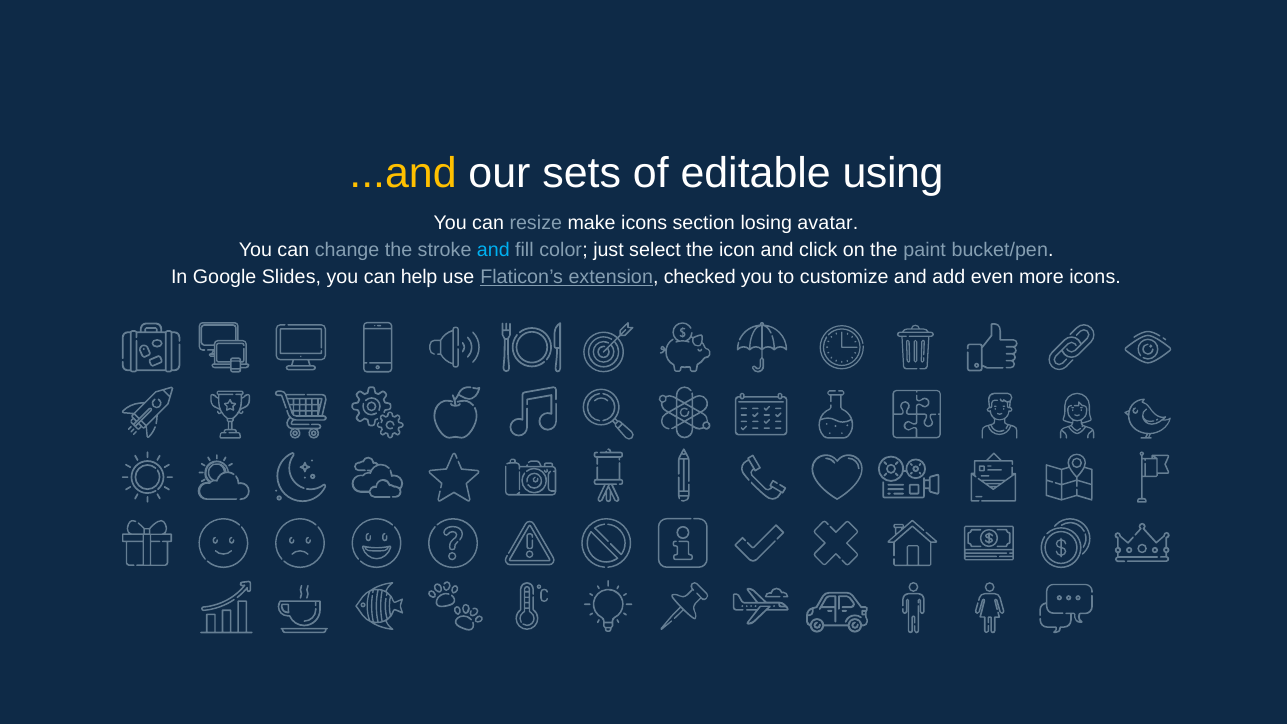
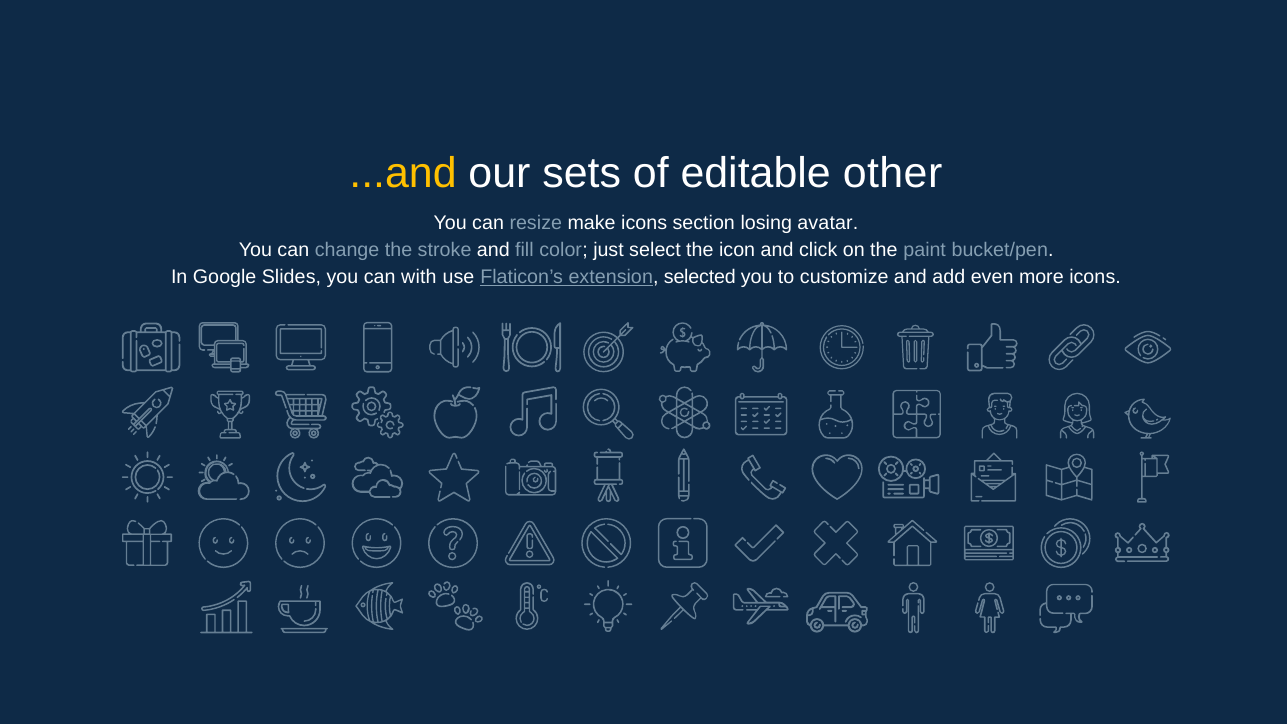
using: using -> other
and at (493, 250) colour: light blue -> white
help: help -> with
checked: checked -> selected
